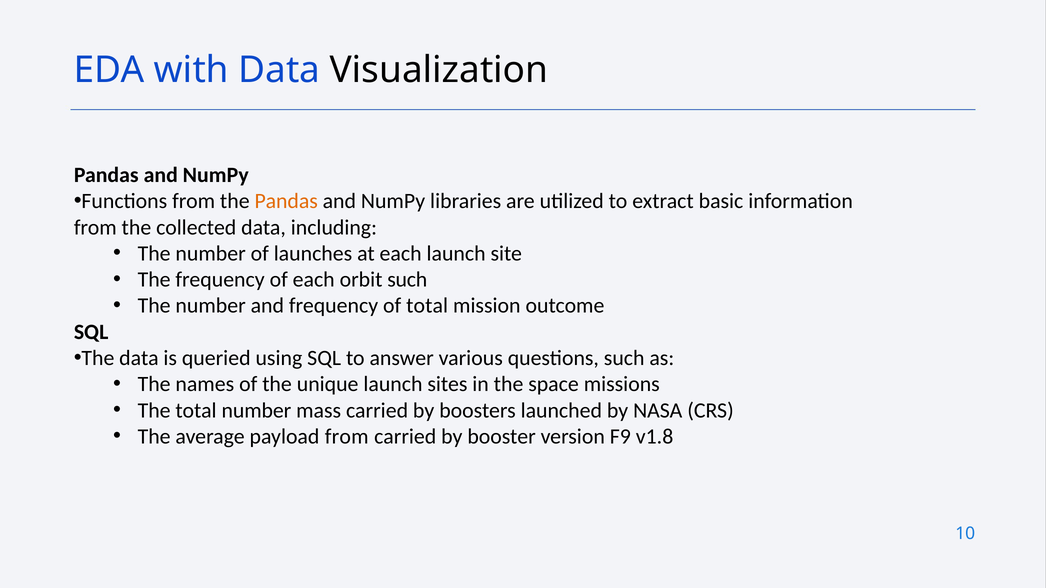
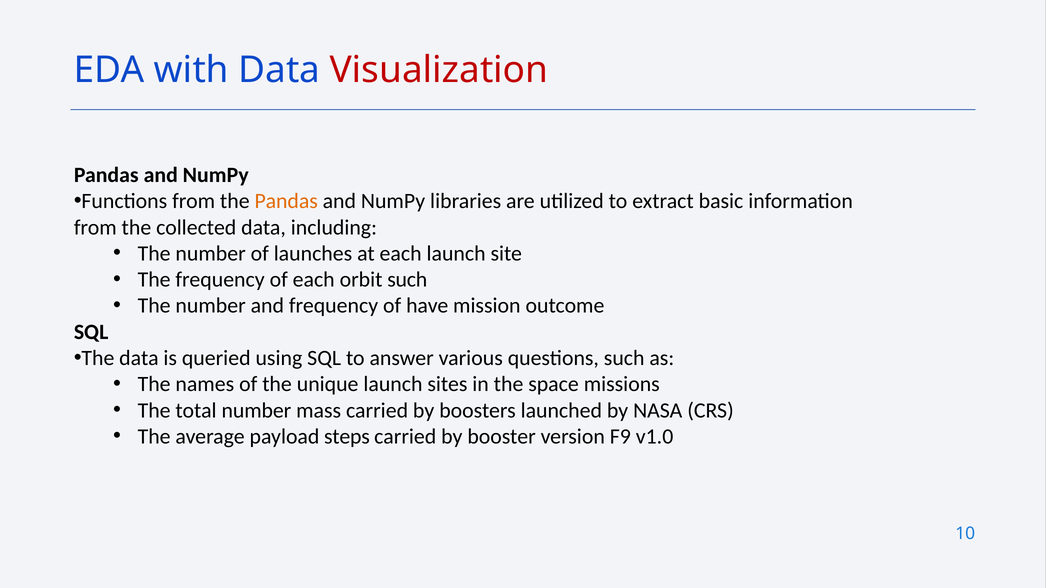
Visualization colour: black -> red
of total: total -> have
payload from: from -> steps
v1.8: v1.8 -> v1.0
